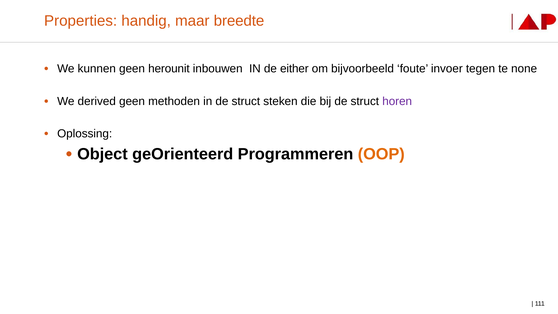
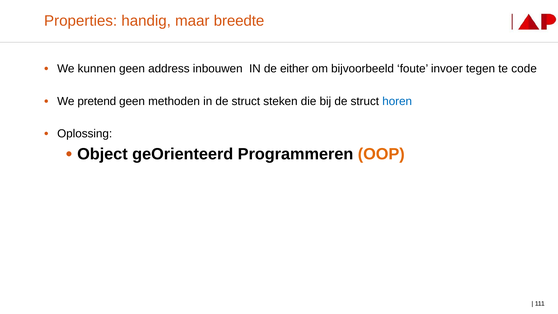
herounit: herounit -> address
none: none -> code
derived: derived -> pretend
horen colour: purple -> blue
